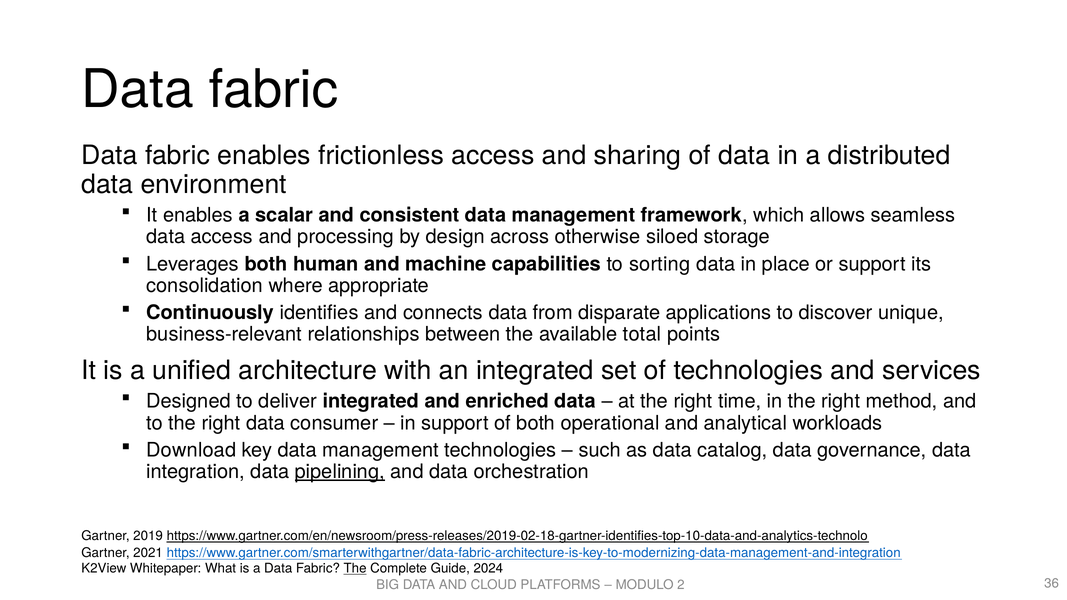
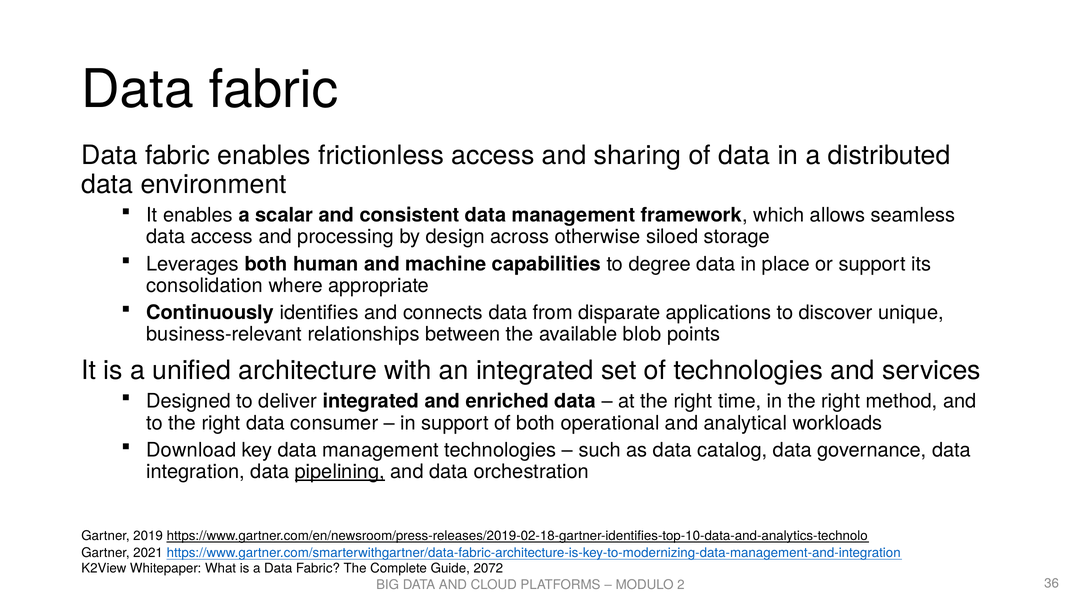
sorting: sorting -> degree
total: total -> blob
The at (355, 569) underline: present -> none
2024: 2024 -> 2072
